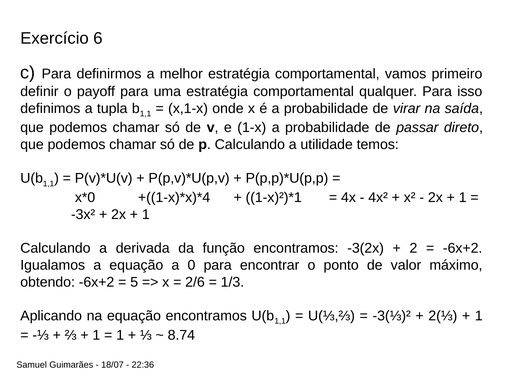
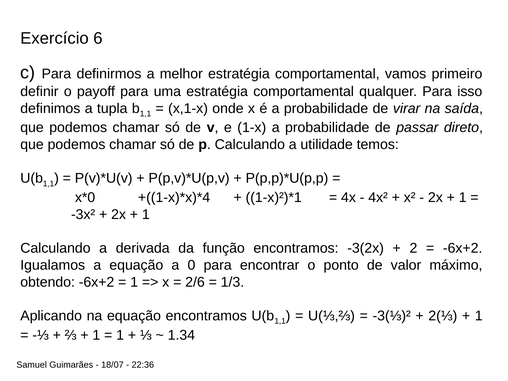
5 at (134, 282): 5 -> 1
8.74: 8.74 -> 1.34
